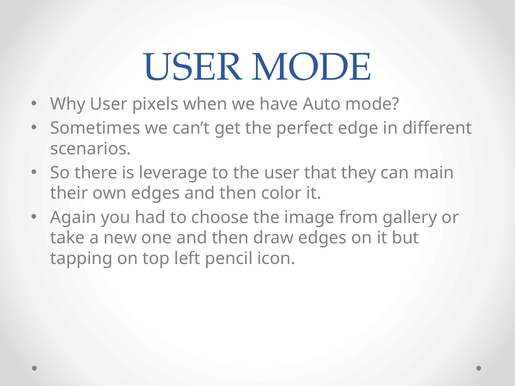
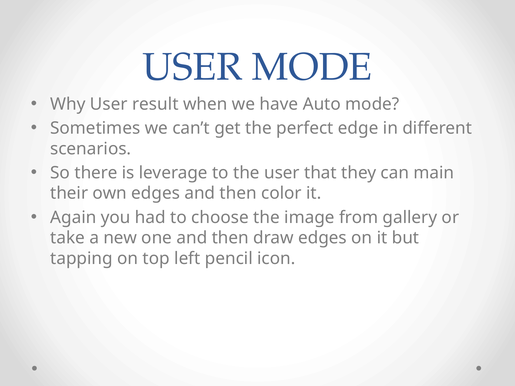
pixels: pixels -> result
